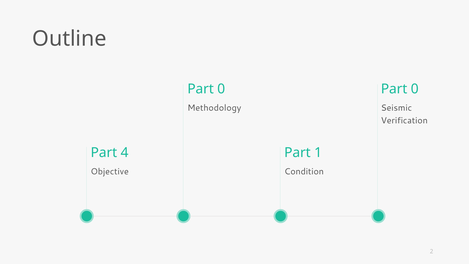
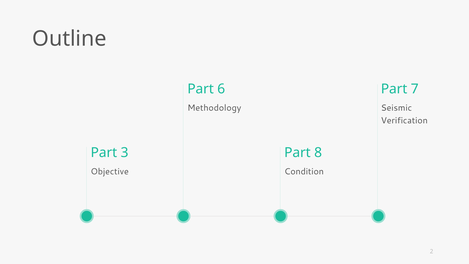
0 at (221, 89): 0 -> 6
0 at (415, 89): 0 -> 7
4: 4 -> 3
1: 1 -> 8
